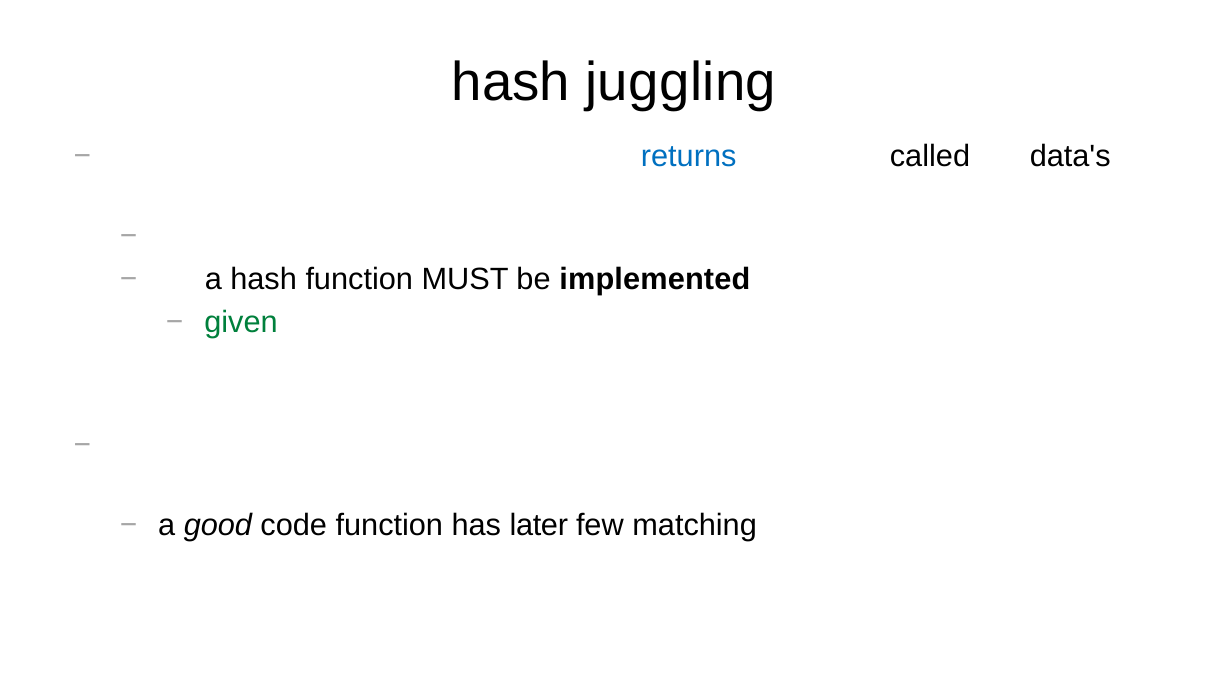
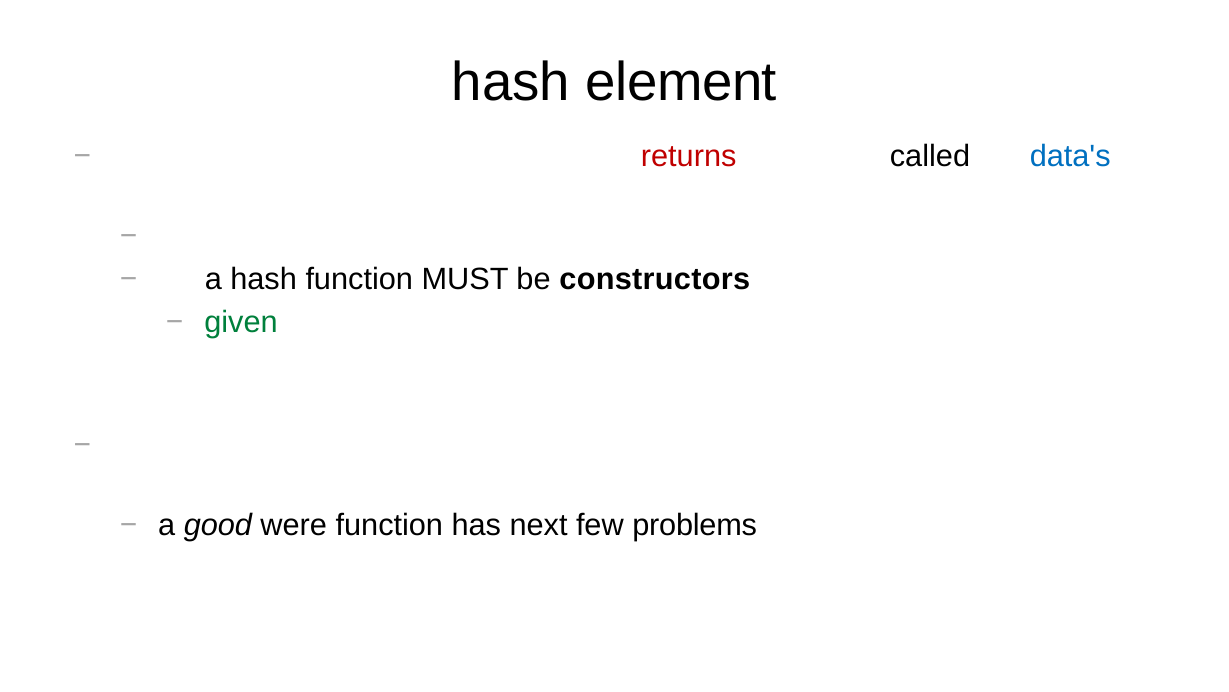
juggling: juggling -> element
returns colour: blue -> red
data's colour: black -> blue
implemented: implemented -> constructors
good code: code -> were
later: later -> next
matching: matching -> problems
